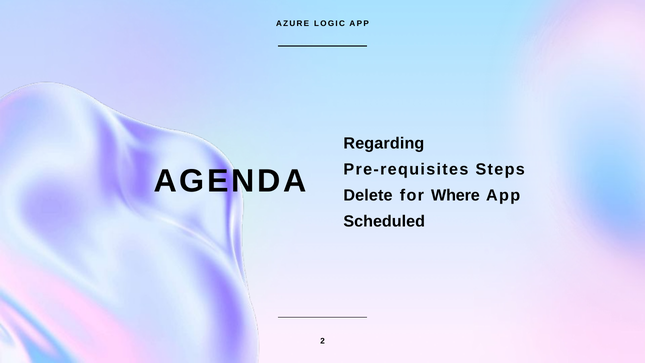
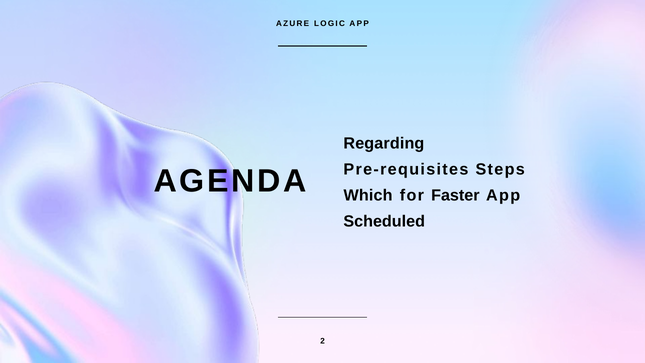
Delete: Delete -> Which
Where: Where -> Faster
